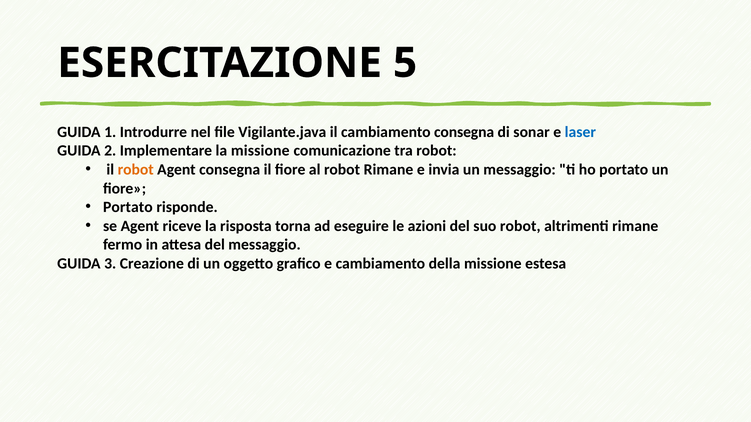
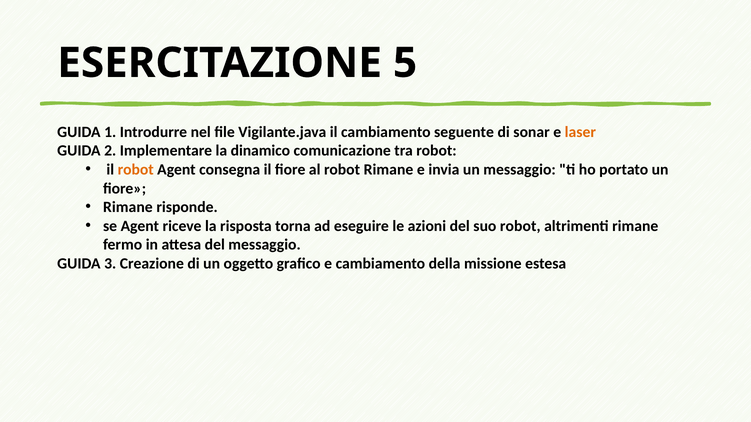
cambiamento consegna: consegna -> seguente
laser colour: blue -> orange
la missione: missione -> dinamico
Portato at (128, 207): Portato -> Rimane
